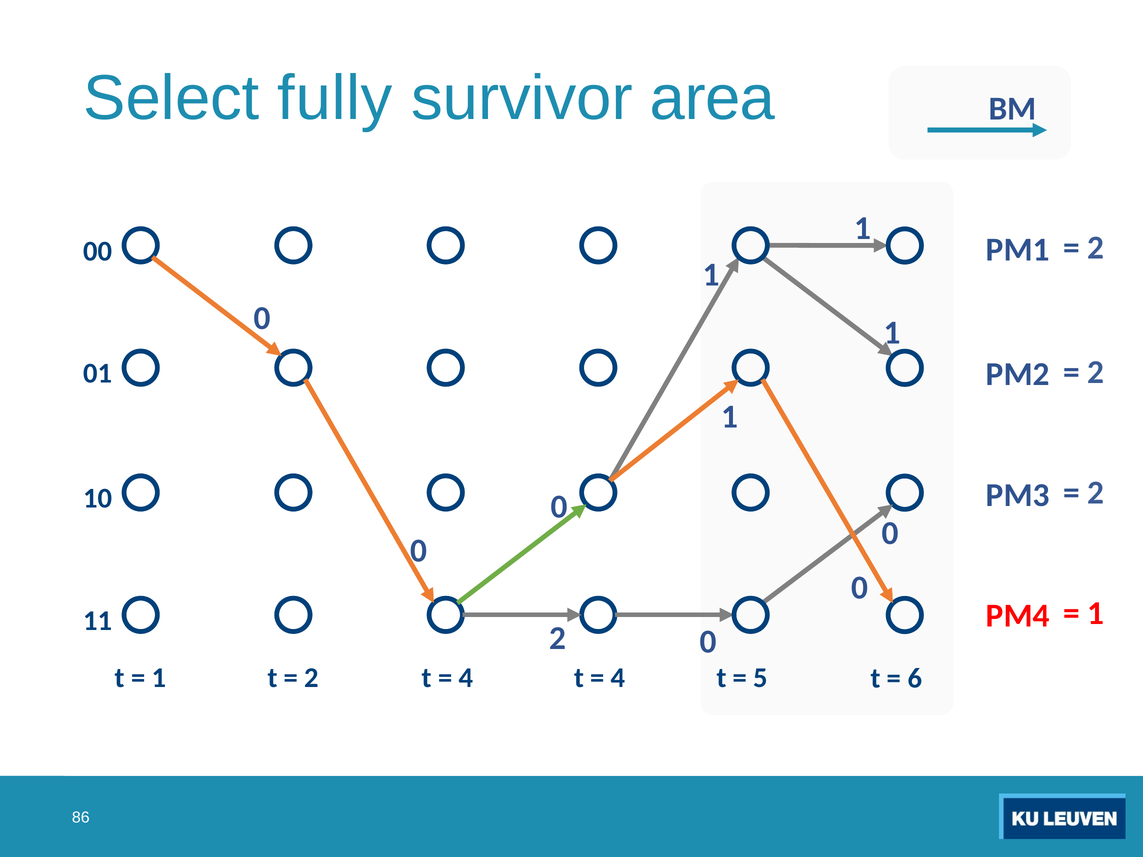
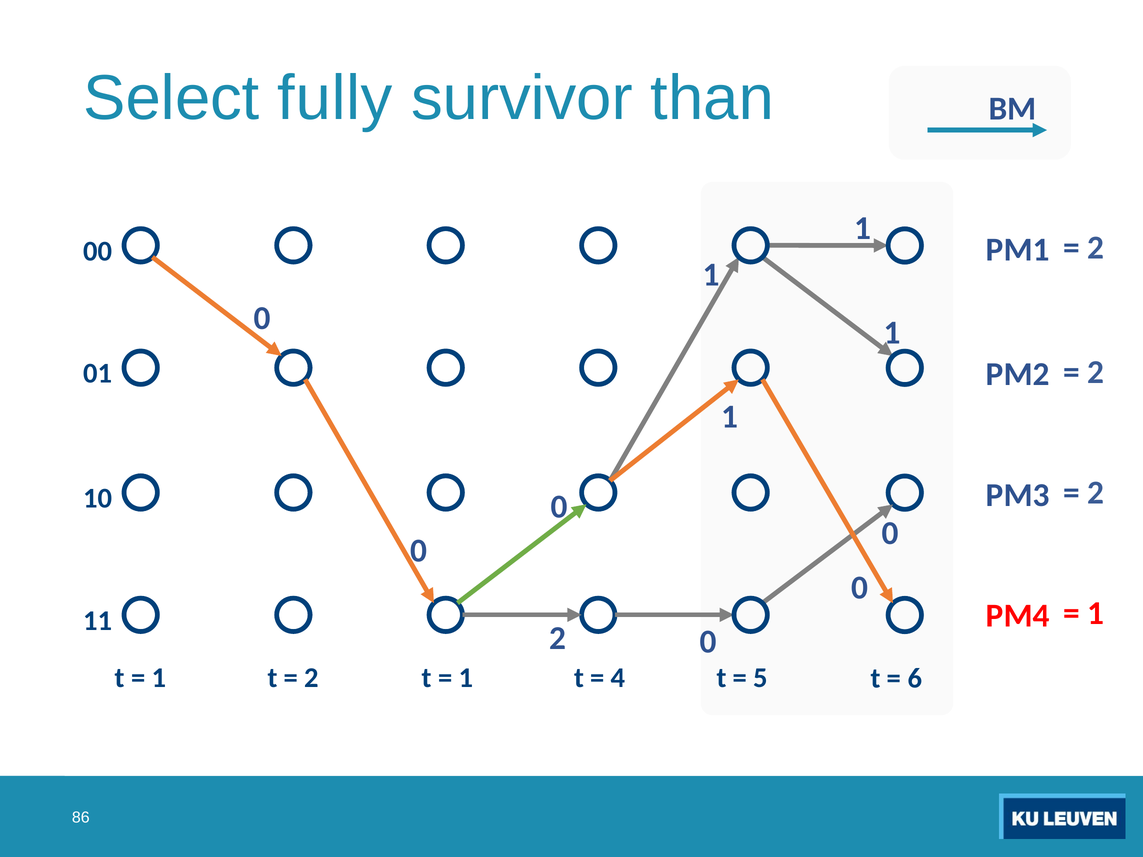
area: area -> than
4 at (466, 678): 4 -> 1
